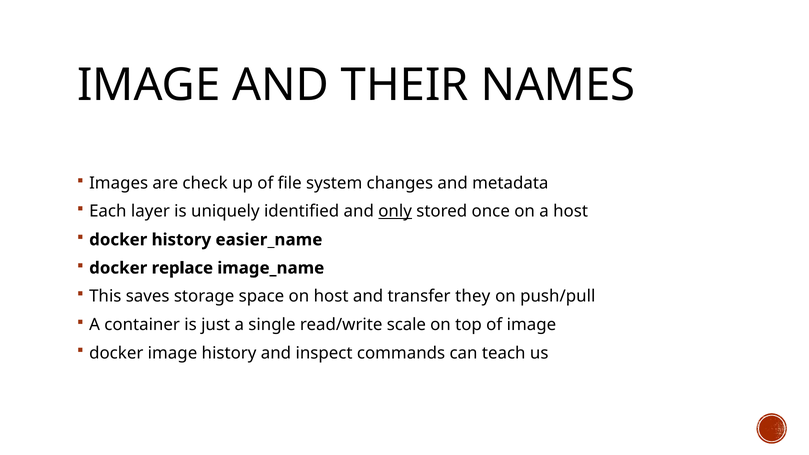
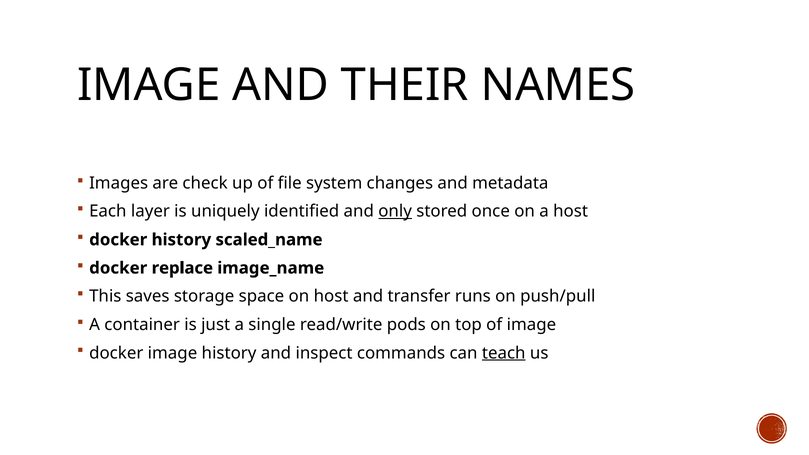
easier_name: easier_name -> scaled_name
they: they -> runs
scale: scale -> pods
teach underline: none -> present
